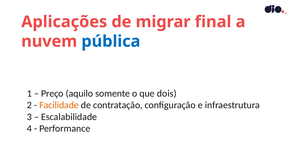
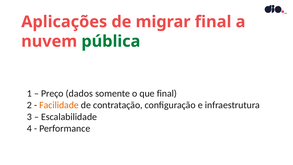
pública colour: blue -> green
aquilo: aquilo -> dados
que dois: dois -> final
